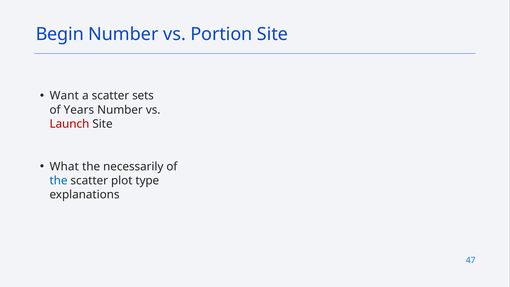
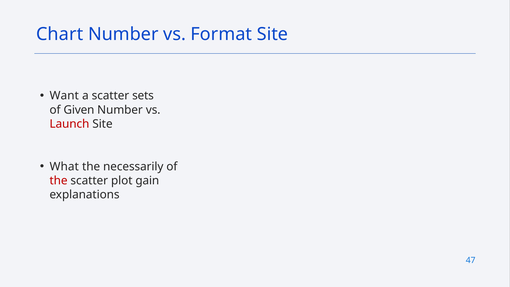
Begin: Begin -> Chart
Portion: Portion -> Format
Years: Years -> Given
the at (59, 181) colour: blue -> red
type: type -> gain
